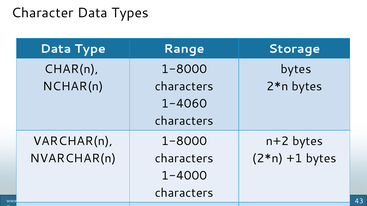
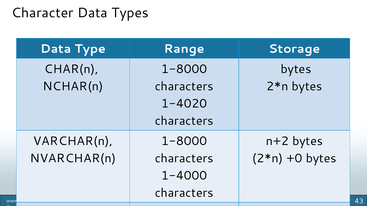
1-4060: 1-4060 -> 1-4020
+1: +1 -> +0
